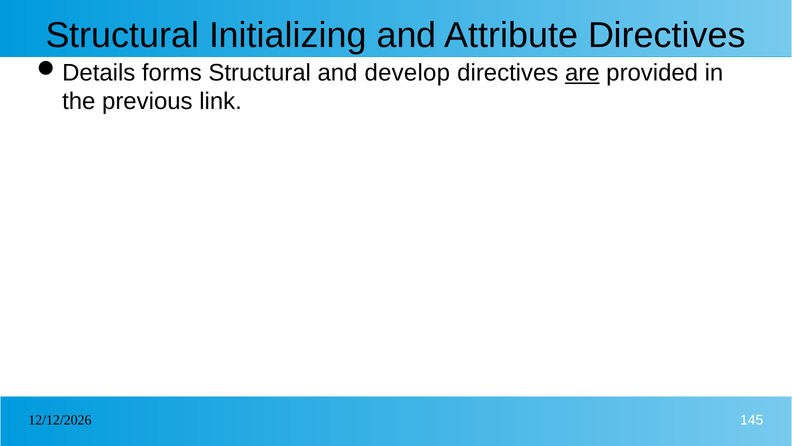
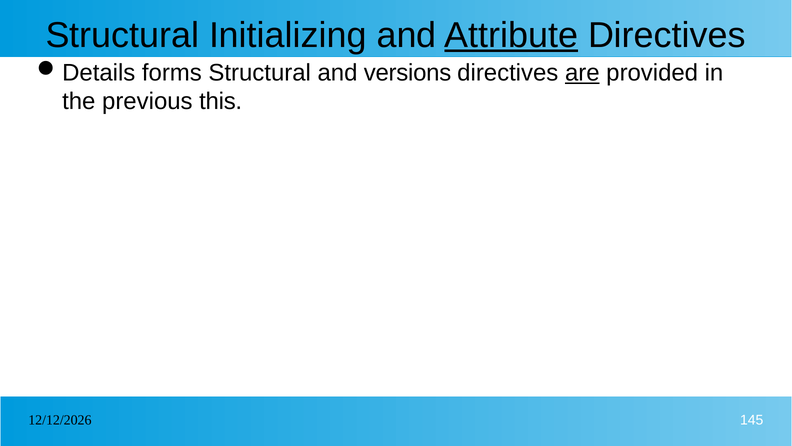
Attribute underline: none -> present
develop: develop -> versions
link: link -> this
